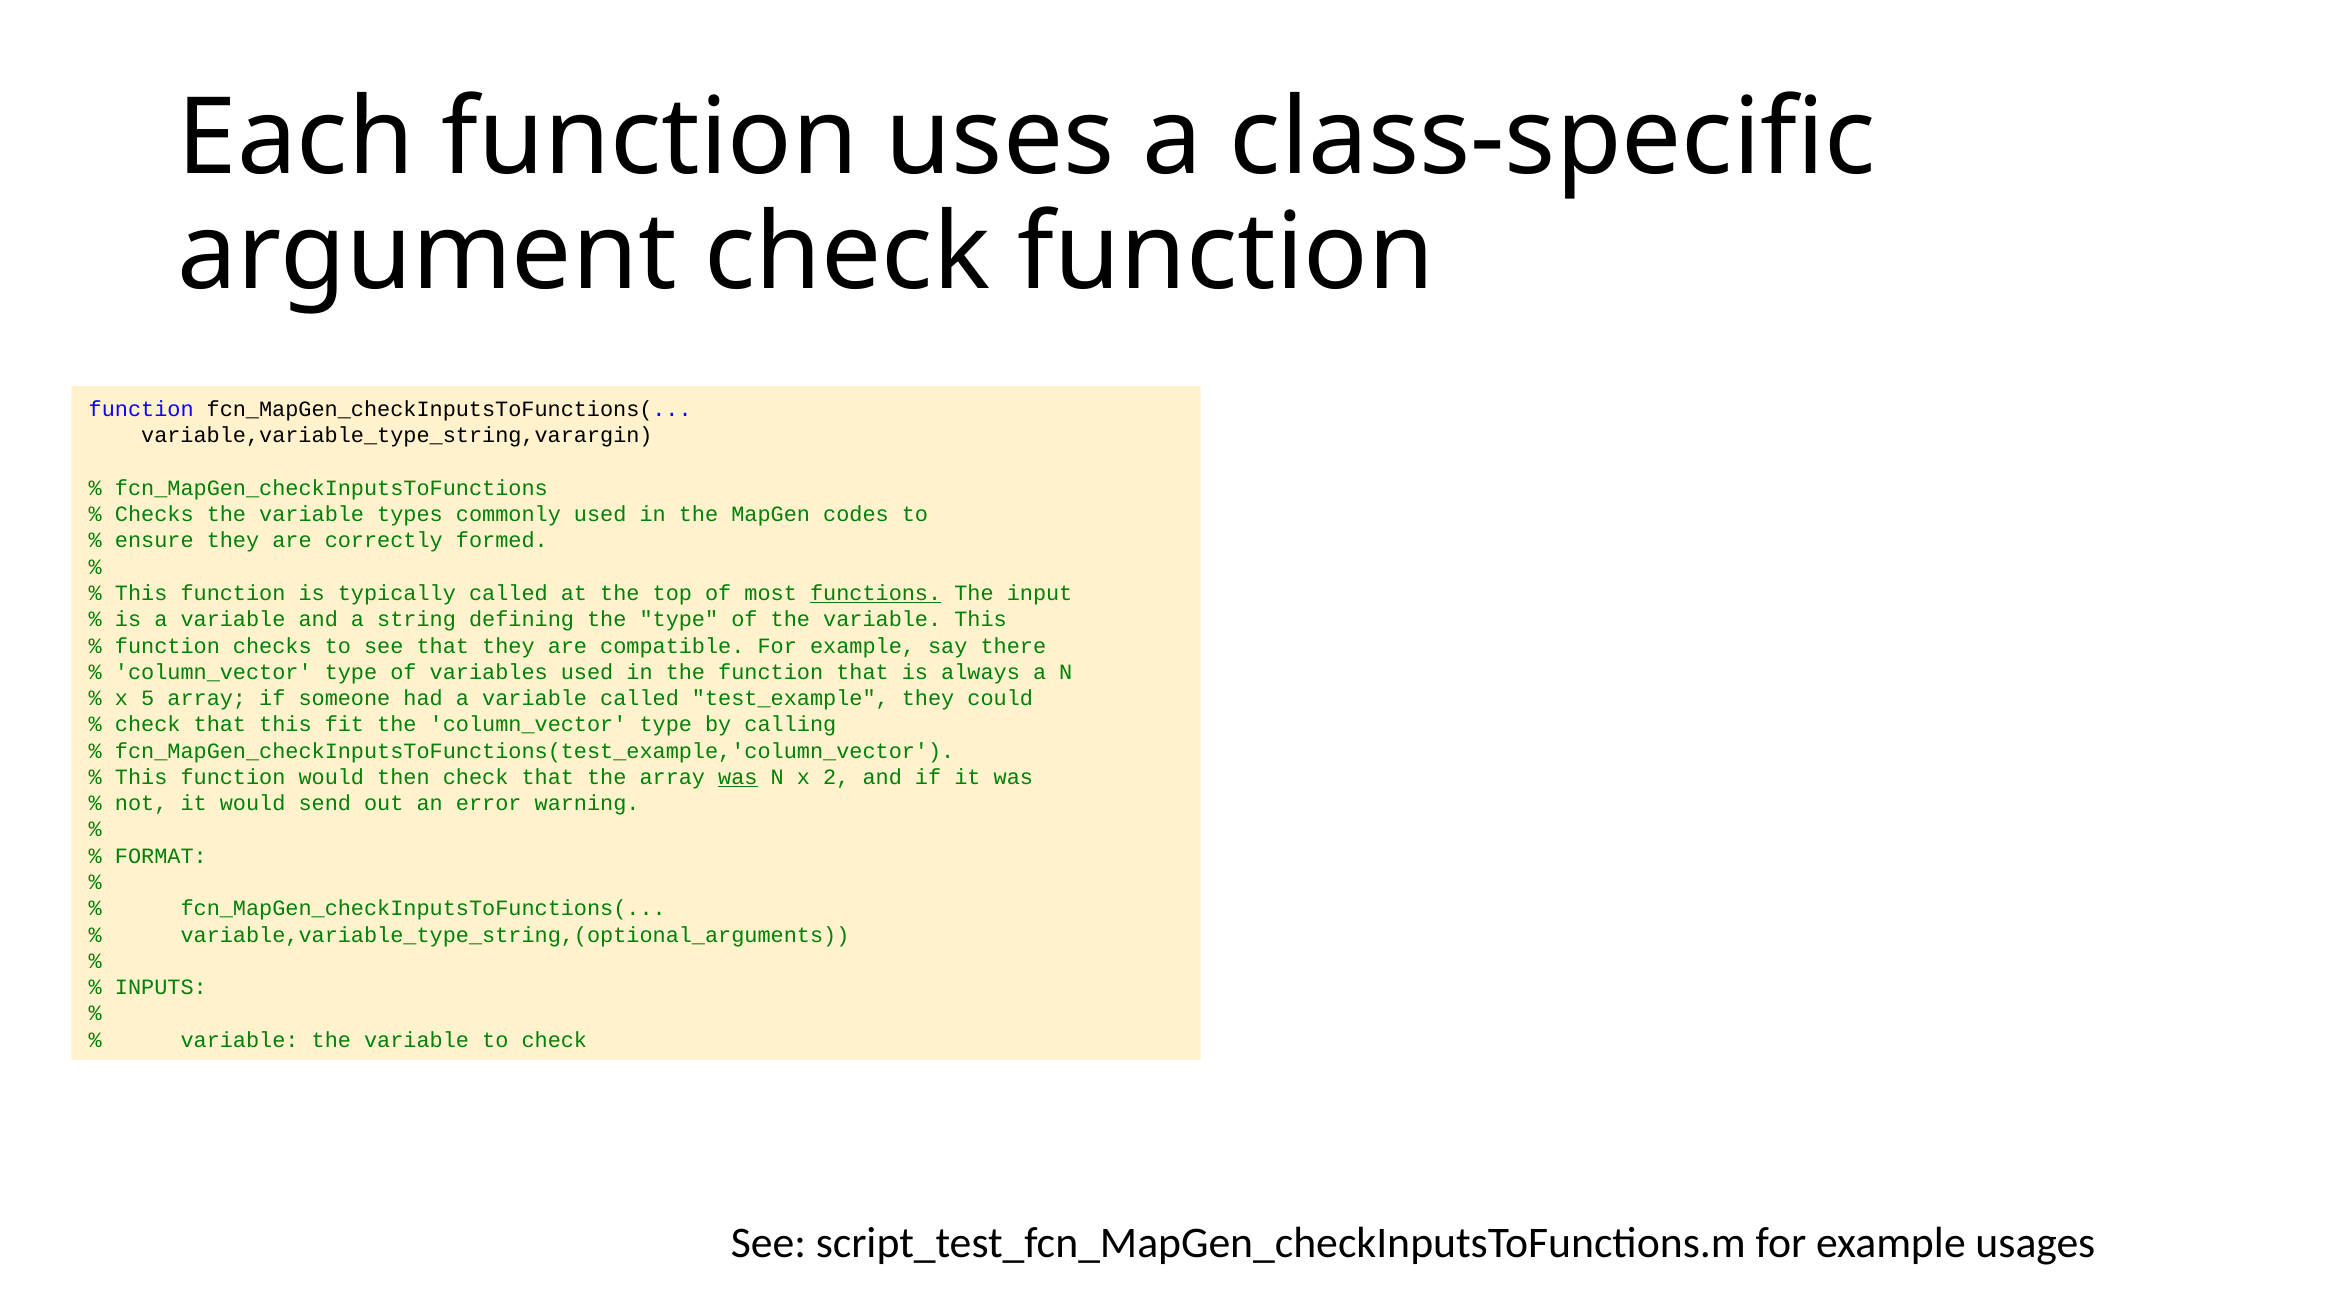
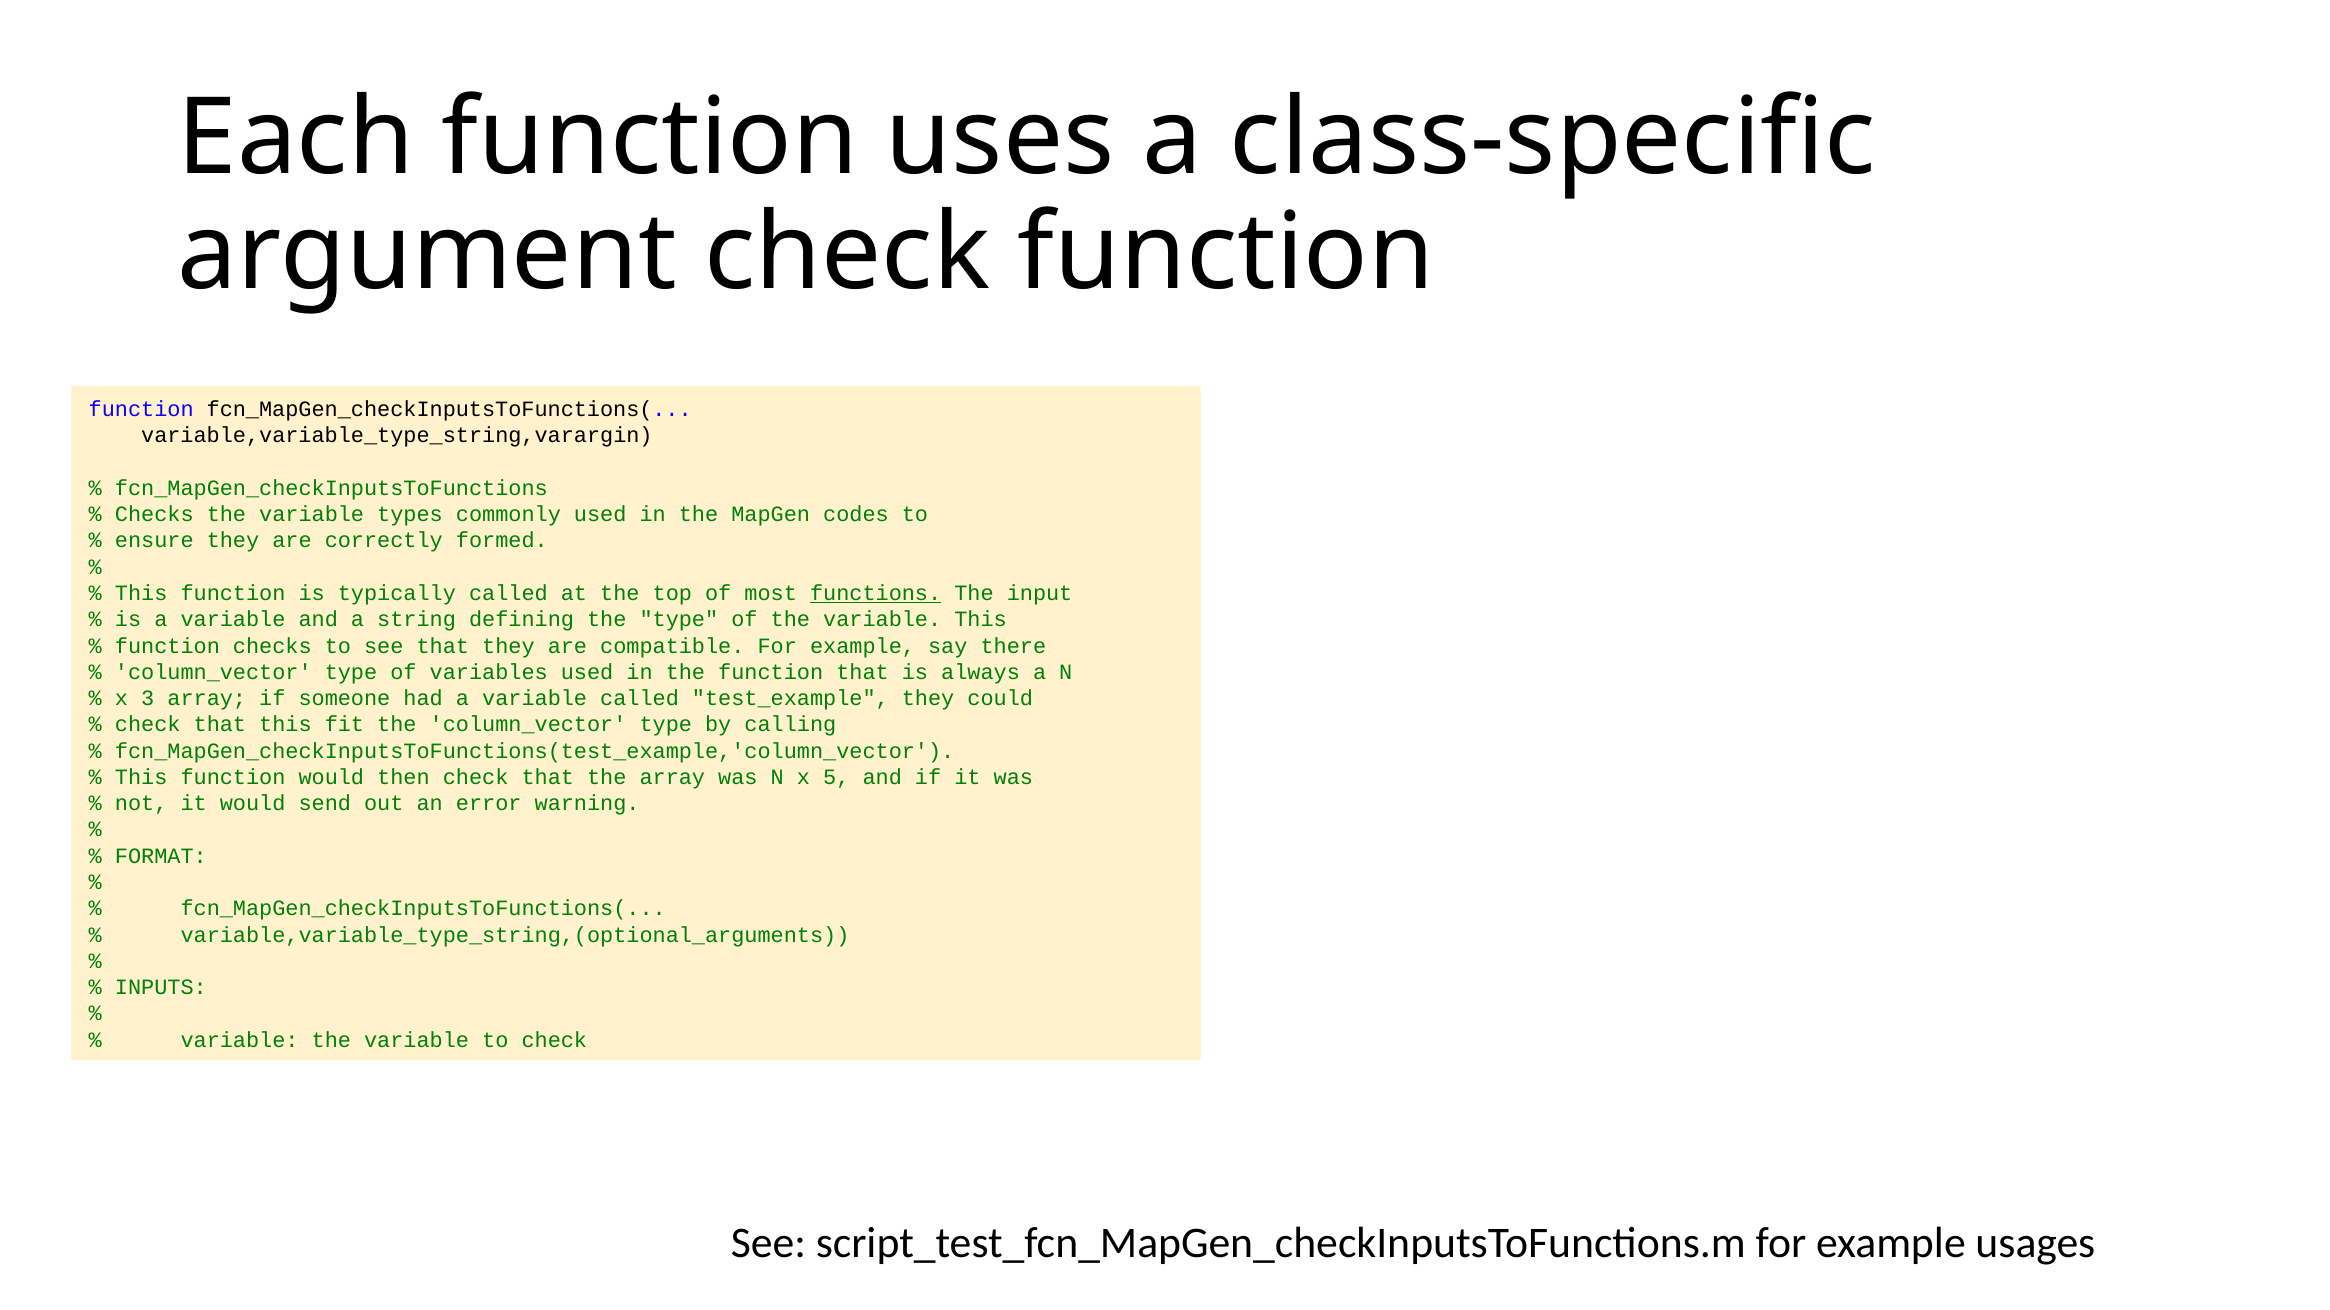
5: 5 -> 3
was at (738, 778) underline: present -> none
2: 2 -> 5
